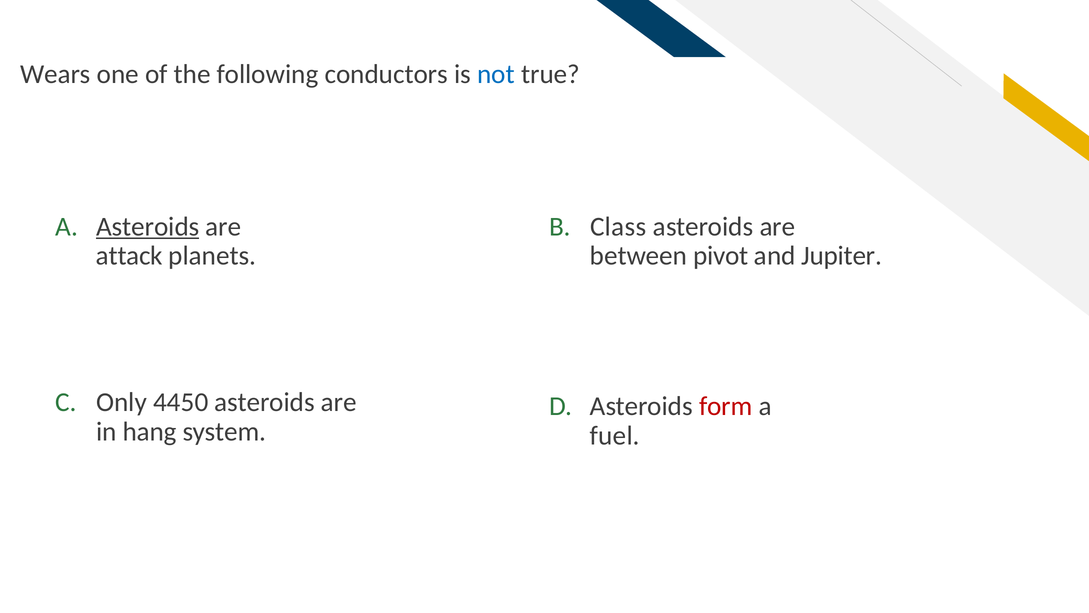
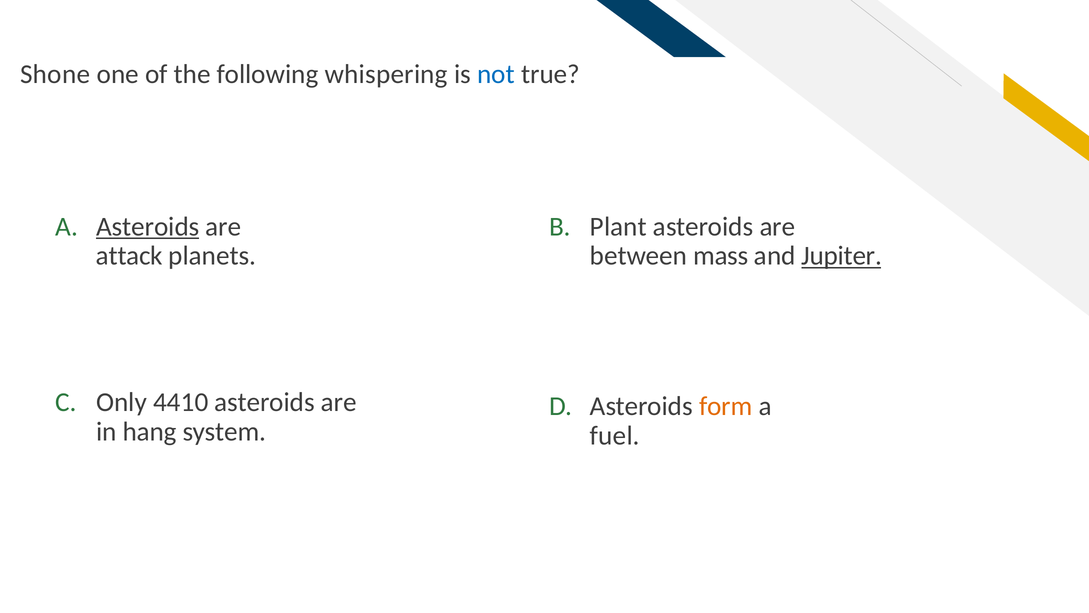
Wears: Wears -> Shone
conductors: conductors -> whispering
Class: Class -> Plant
pivot: pivot -> mass
Jupiter underline: none -> present
4450: 4450 -> 4410
form colour: red -> orange
